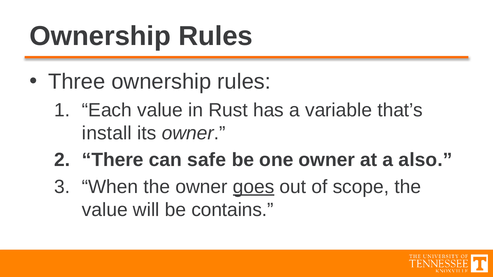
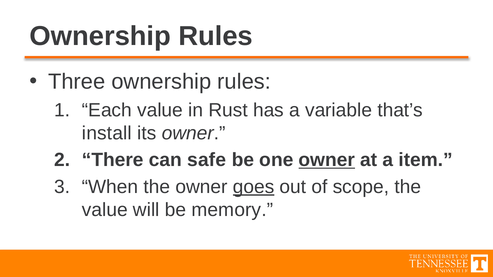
owner at (327, 160) underline: none -> present
also: also -> item
contains: contains -> memory
